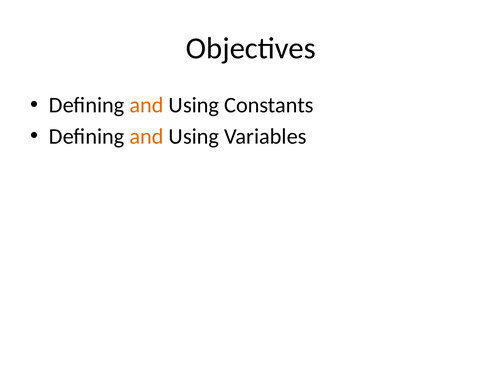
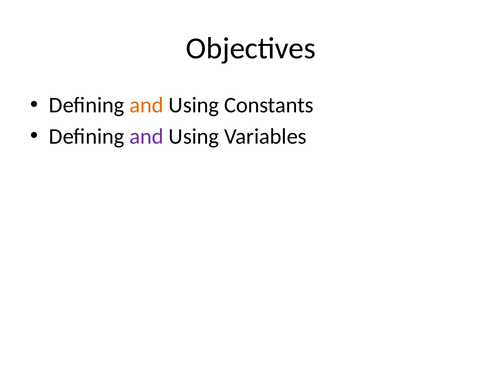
and at (147, 137) colour: orange -> purple
